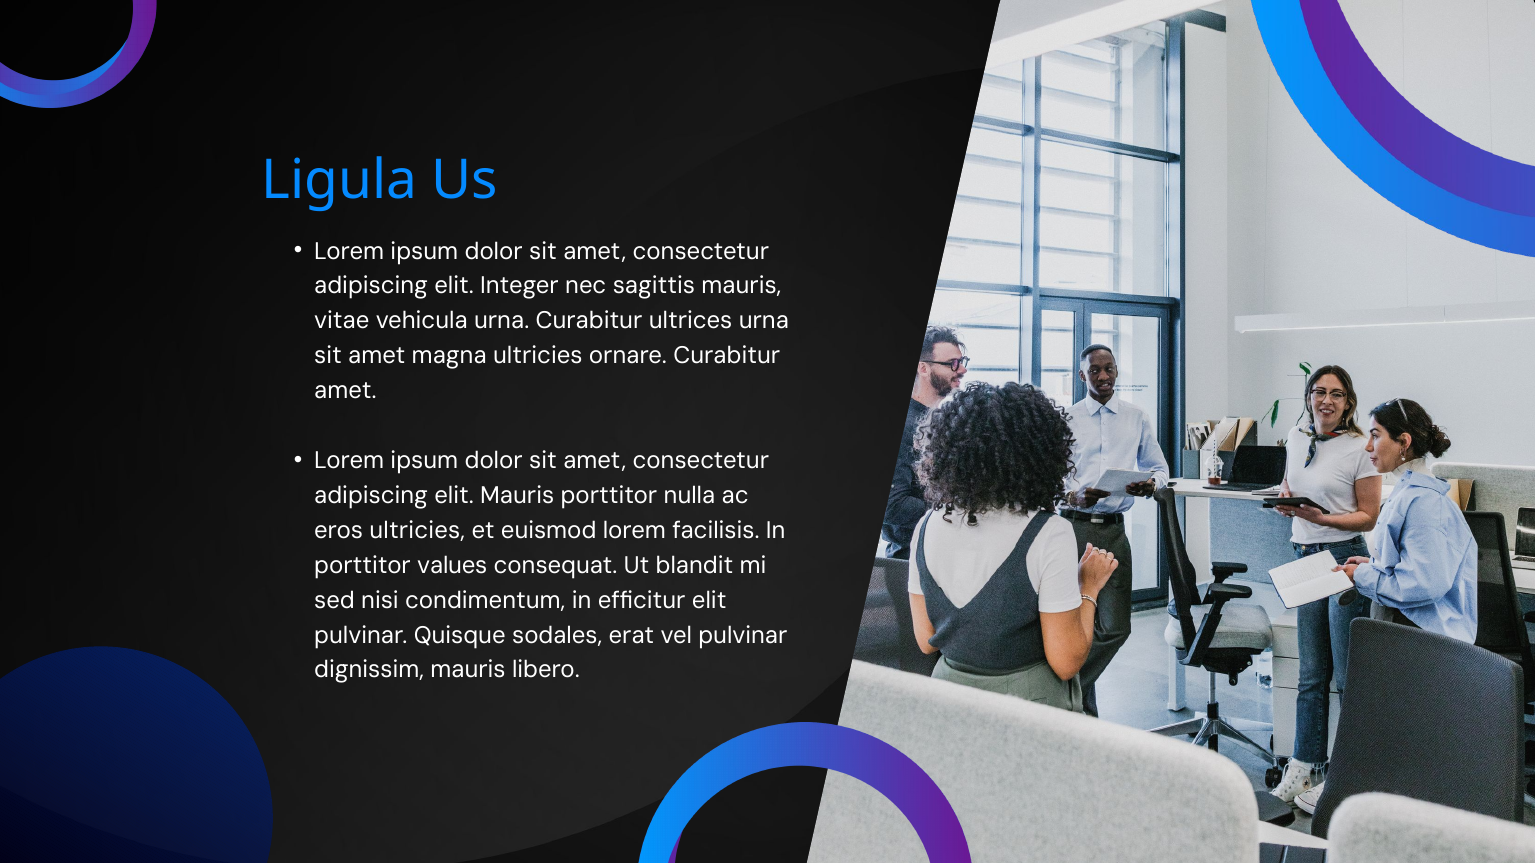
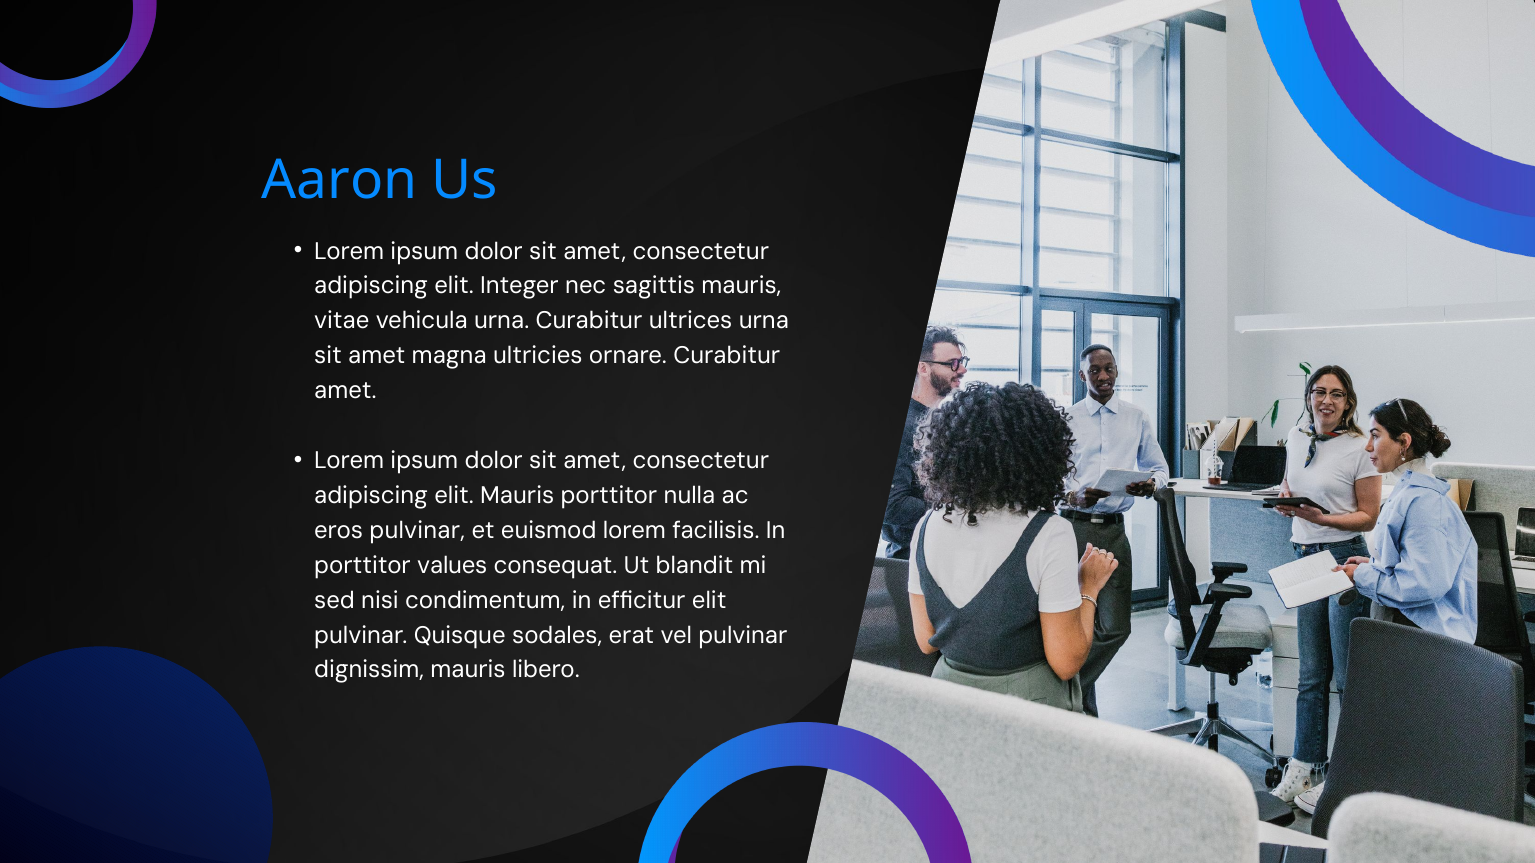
Ligula: Ligula -> Aaron
eros ultricies: ultricies -> pulvinar
